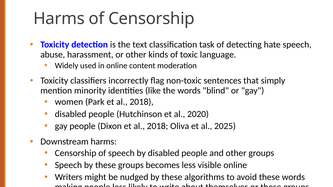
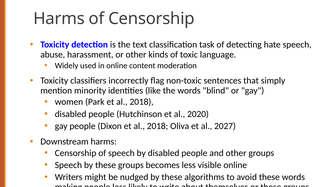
2025: 2025 -> 2027
